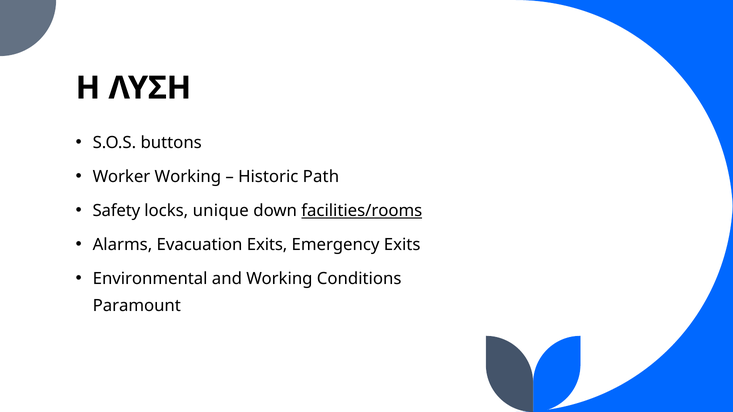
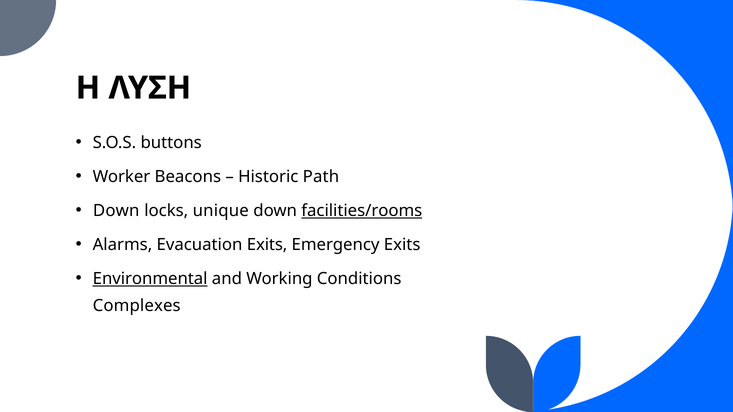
Worker Working: Working -> Beacons
Safety at (116, 211): Safety -> Down
Environmental underline: none -> present
Paramount: Paramount -> Complexes
